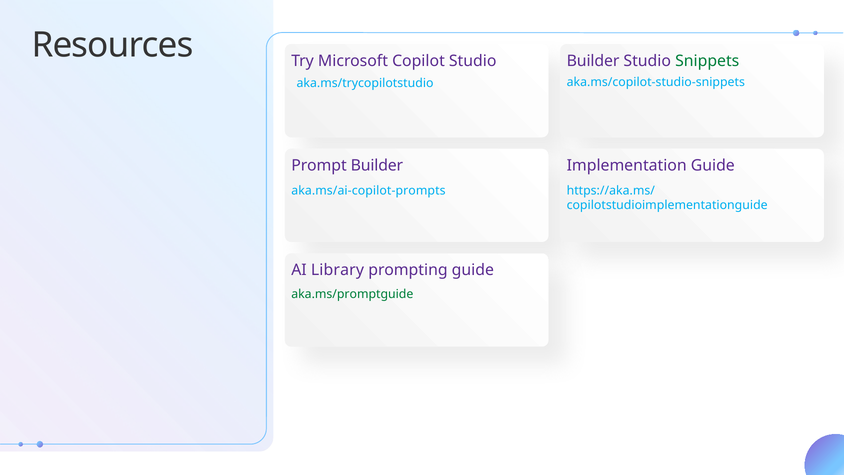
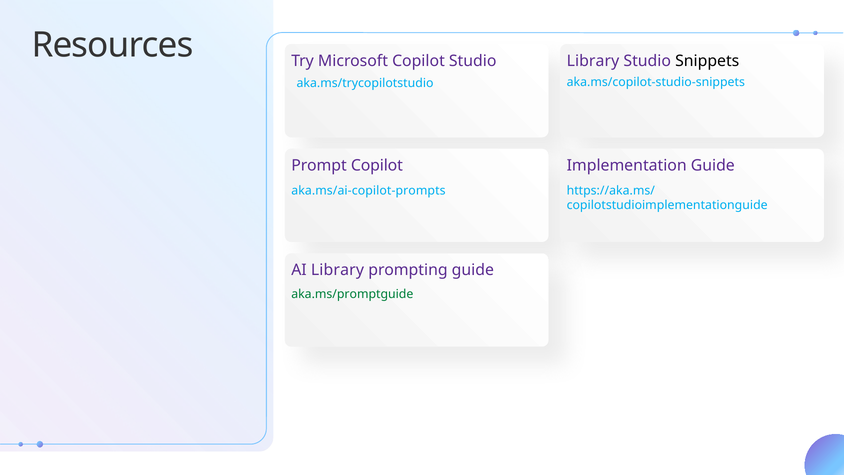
Builder at (593, 61): Builder -> Library
Snippets colour: green -> black
Prompt Builder: Builder -> Copilot
